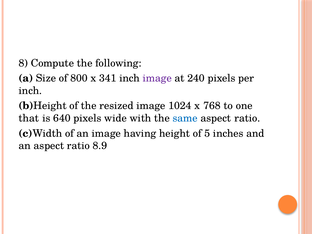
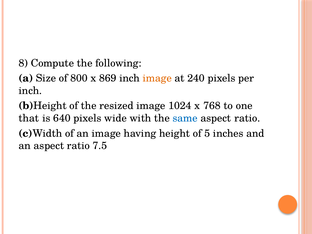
341: 341 -> 869
image at (157, 78) colour: purple -> orange
8.9: 8.9 -> 7.5
